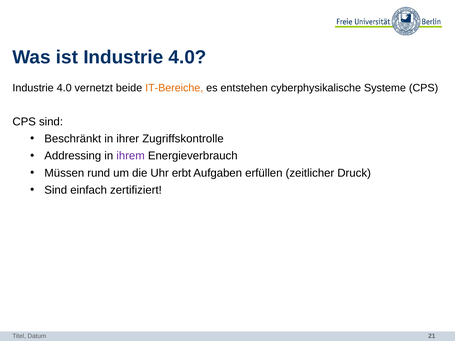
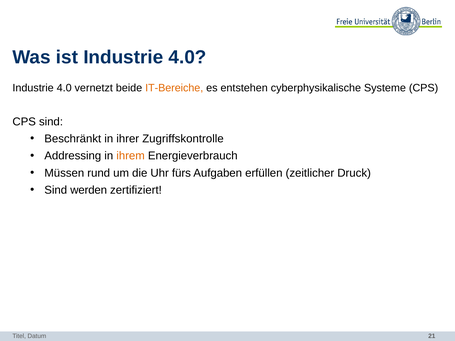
ihrem colour: purple -> orange
erbt: erbt -> fürs
einfach: einfach -> werden
